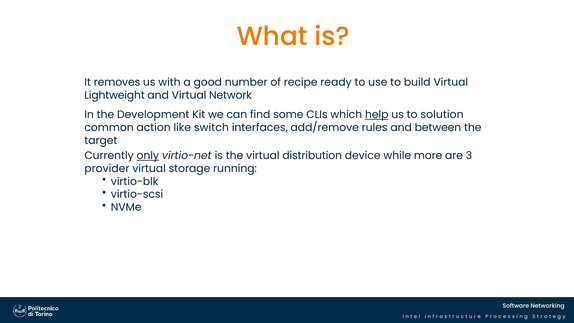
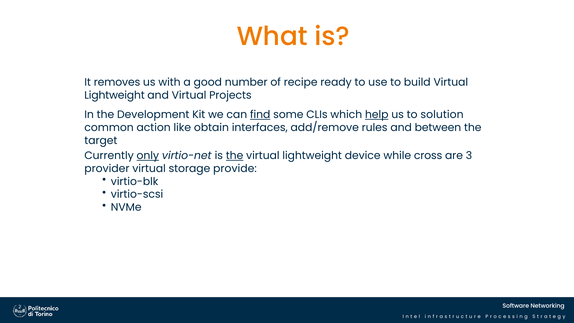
Network: Network -> Projects
find underline: none -> present
switch: switch -> obtain
the at (235, 156) underline: none -> present
distribution at (312, 156): distribution -> lightweight
more: more -> cross
running: running -> provide
